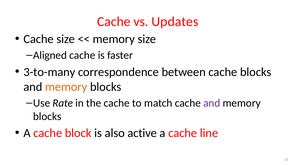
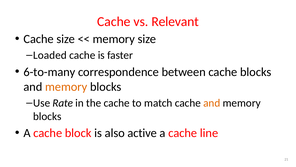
Updates: Updates -> Relevant
Aligned: Aligned -> Loaded
3-to-many: 3-to-many -> 6-to-many
and at (212, 103) colour: purple -> orange
